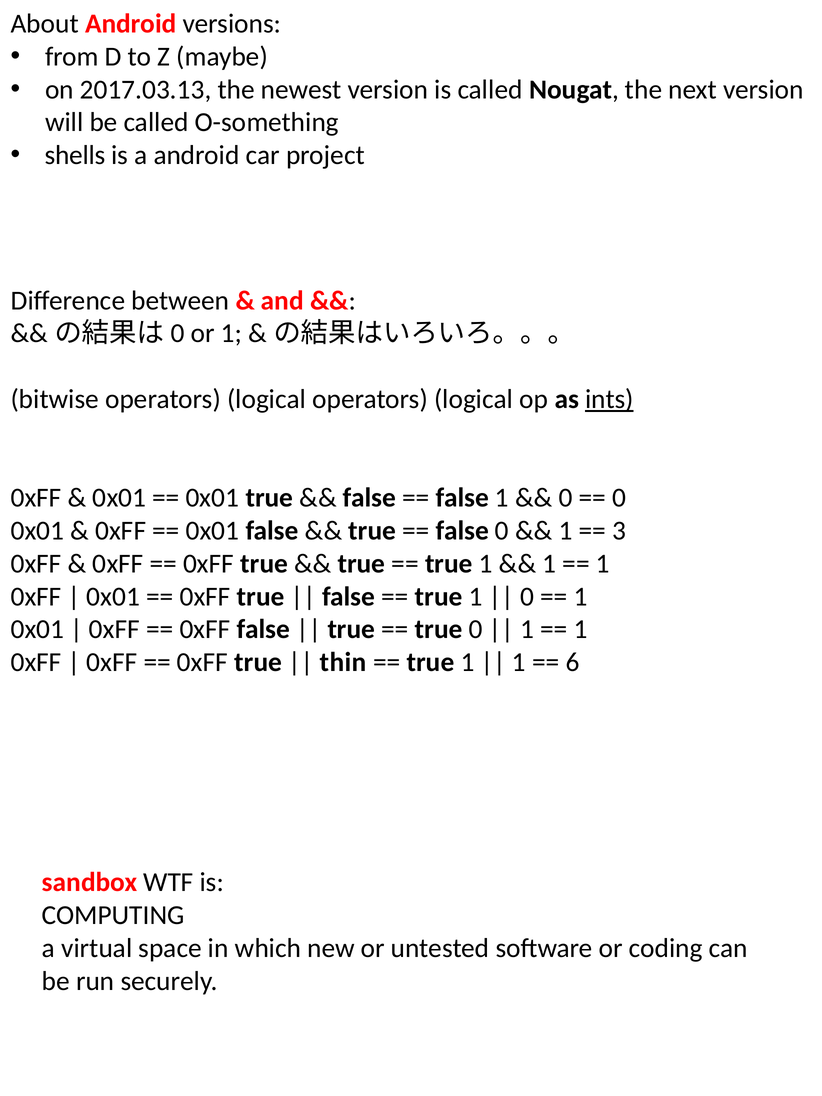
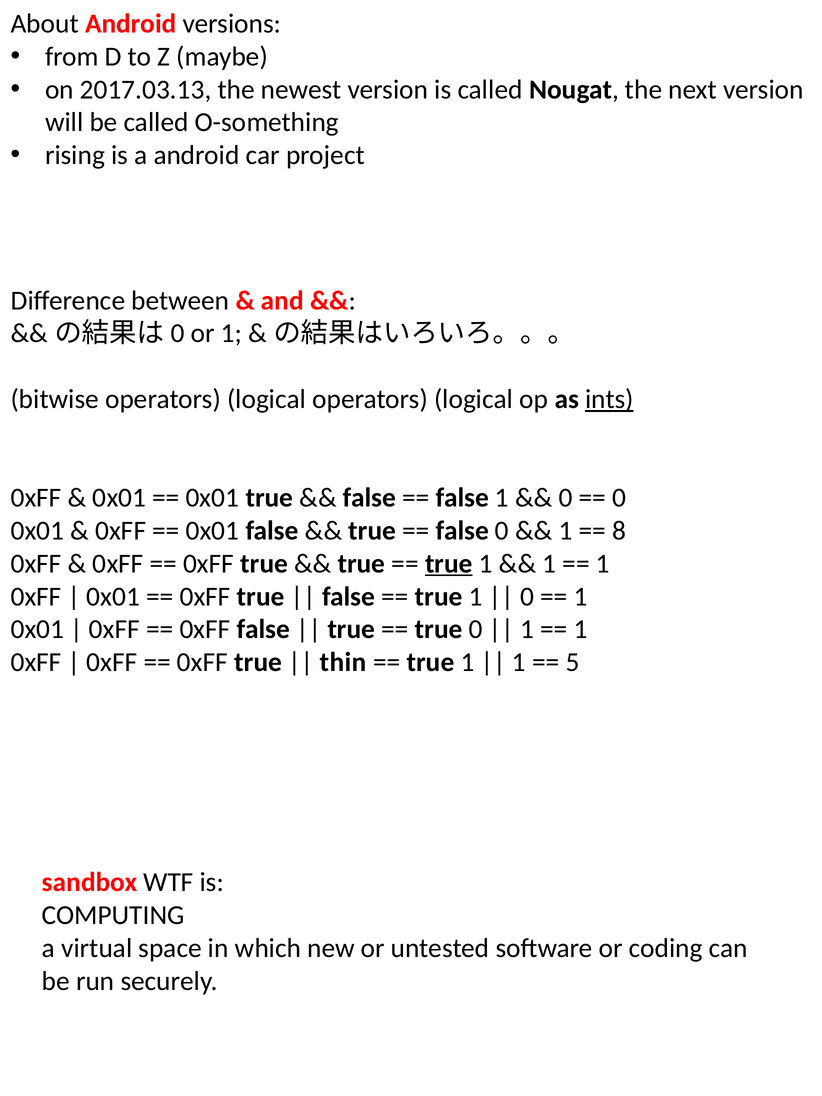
shells: shells -> rising
3: 3 -> 8
true at (449, 564) underline: none -> present
6: 6 -> 5
